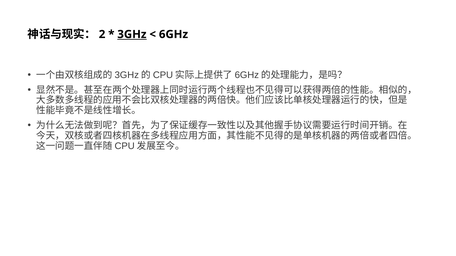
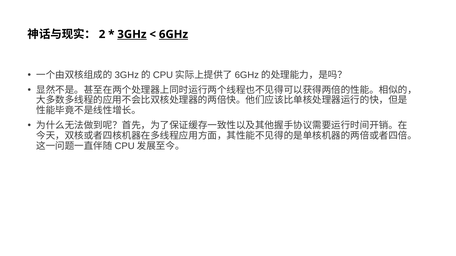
6GHz underline: none -> present
